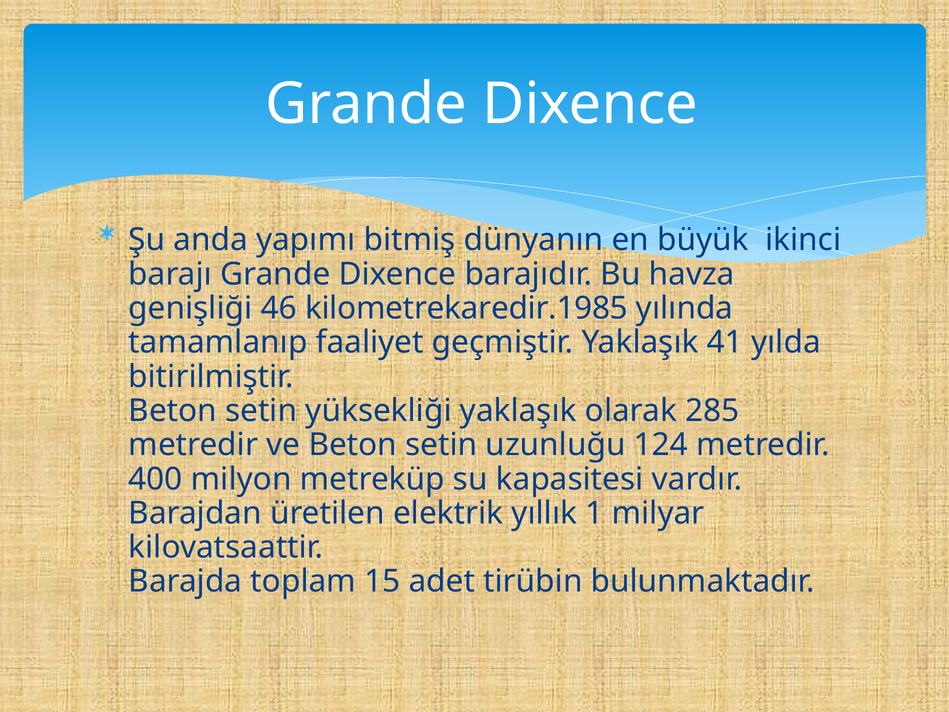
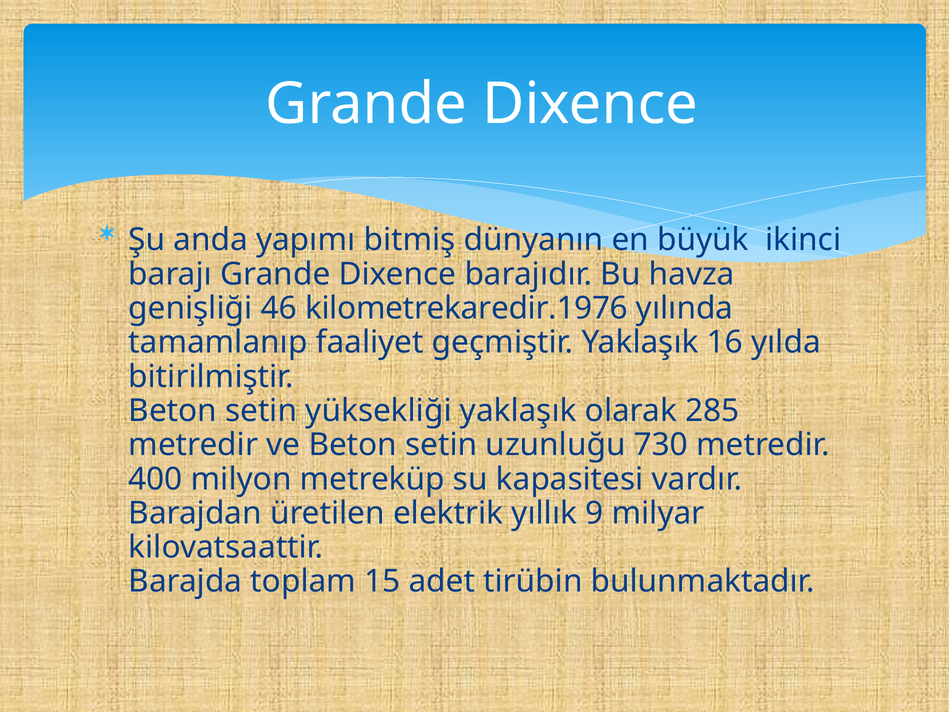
kilometrekaredir.1985: kilometrekaredir.1985 -> kilometrekaredir.1976
41: 41 -> 16
124: 124 -> 730
1: 1 -> 9
